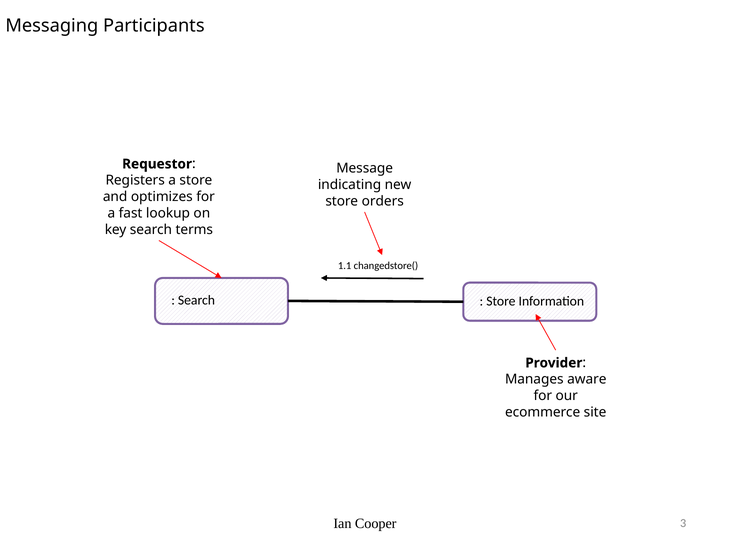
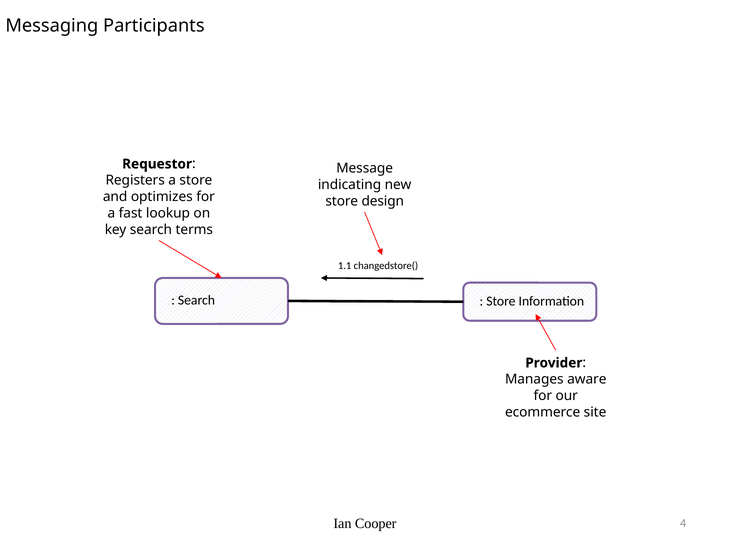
orders: orders -> design
3: 3 -> 4
